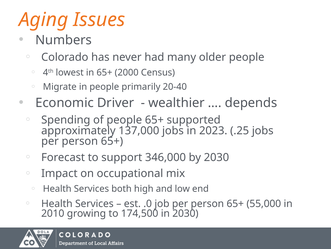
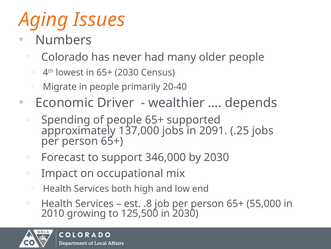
65+ 2000: 2000 -> 2030
2023: 2023 -> 2091
.0: .0 -> .8
174,500: 174,500 -> 125,500
